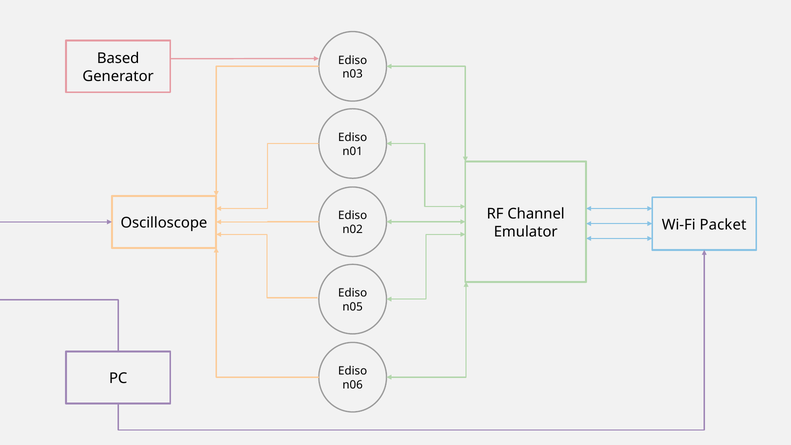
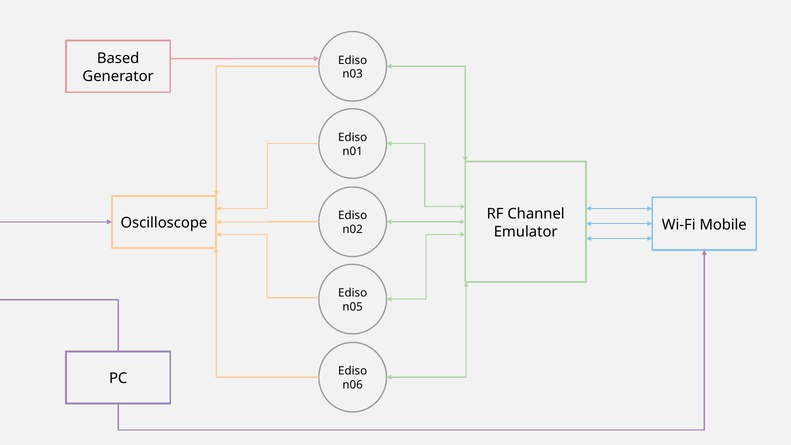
Packet: Packet -> Mobile
